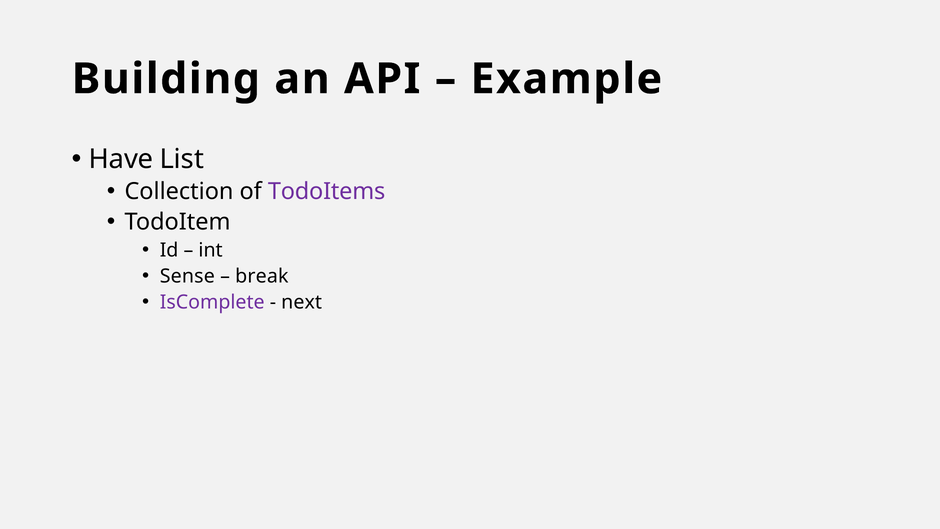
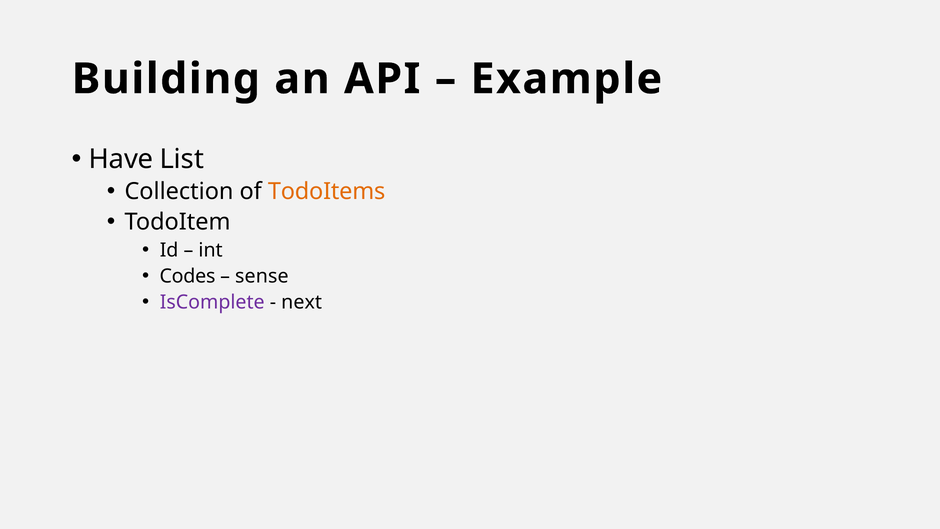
TodoItems colour: purple -> orange
Sense: Sense -> Codes
break: break -> sense
